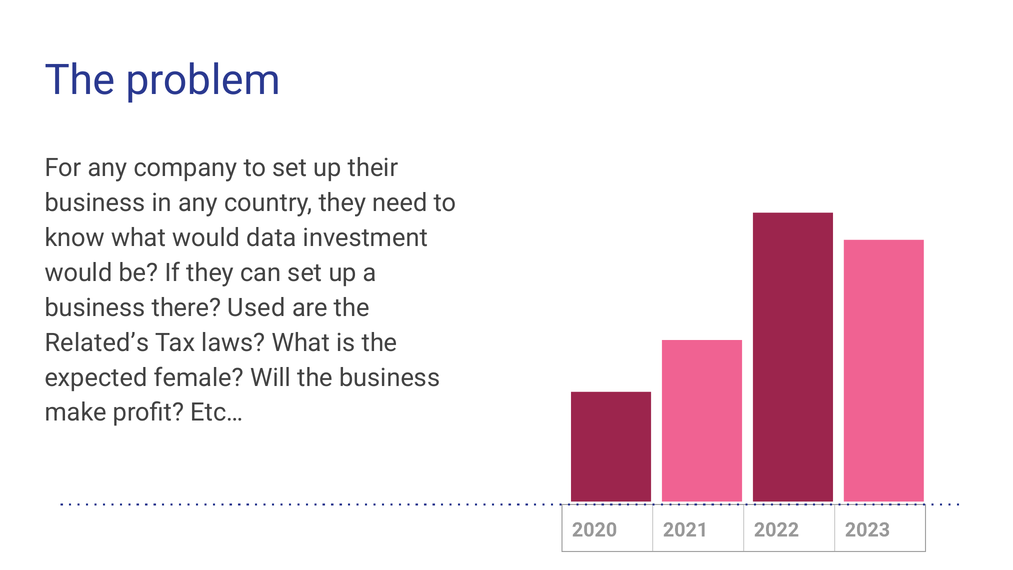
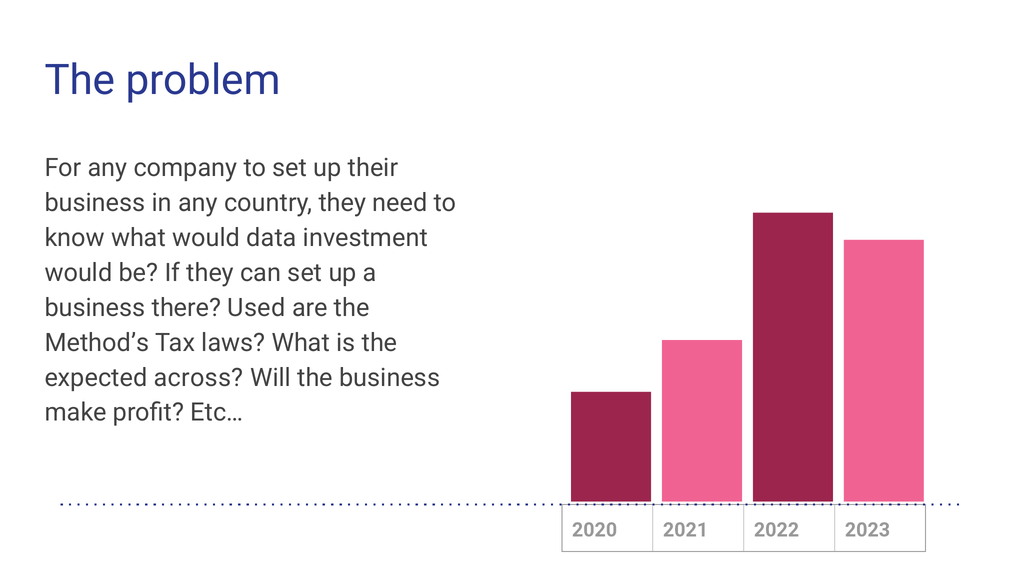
Related’s: Related’s -> Method’s
female: female -> across
